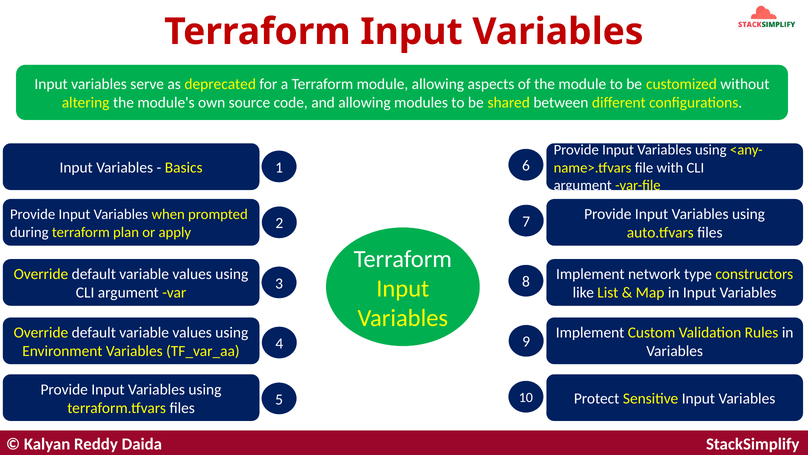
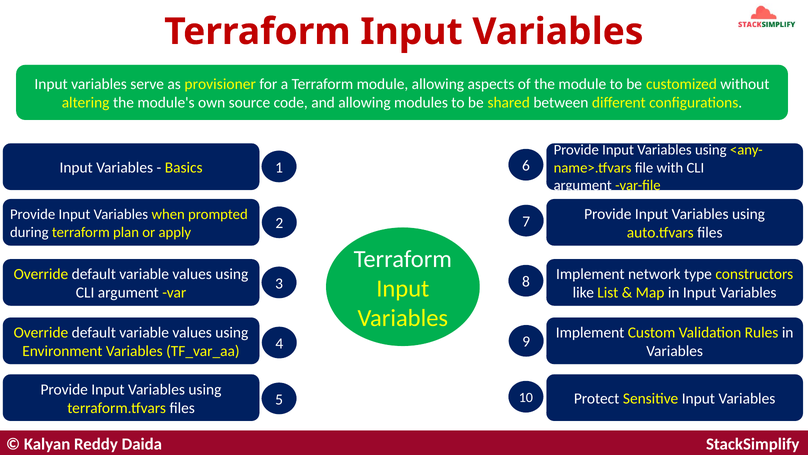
deprecated: deprecated -> provisioner
